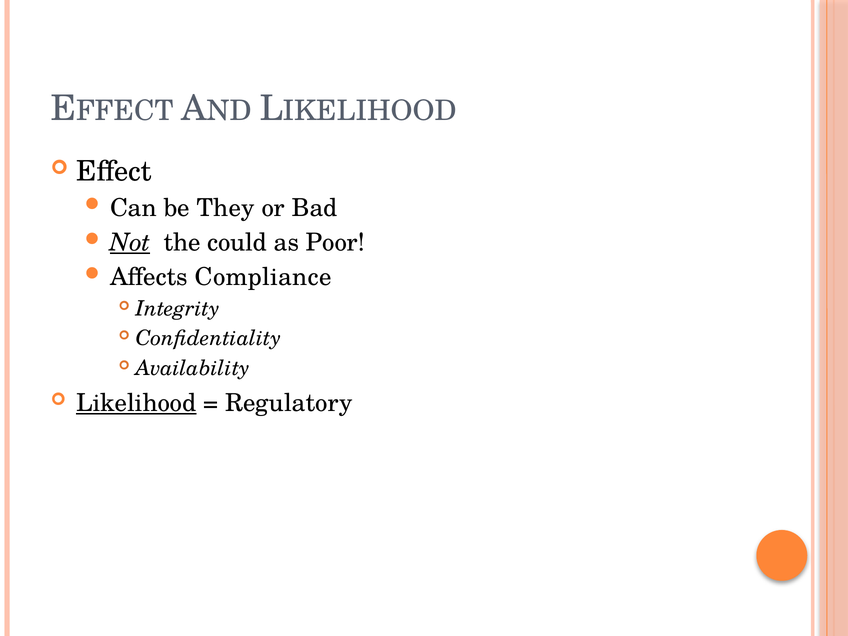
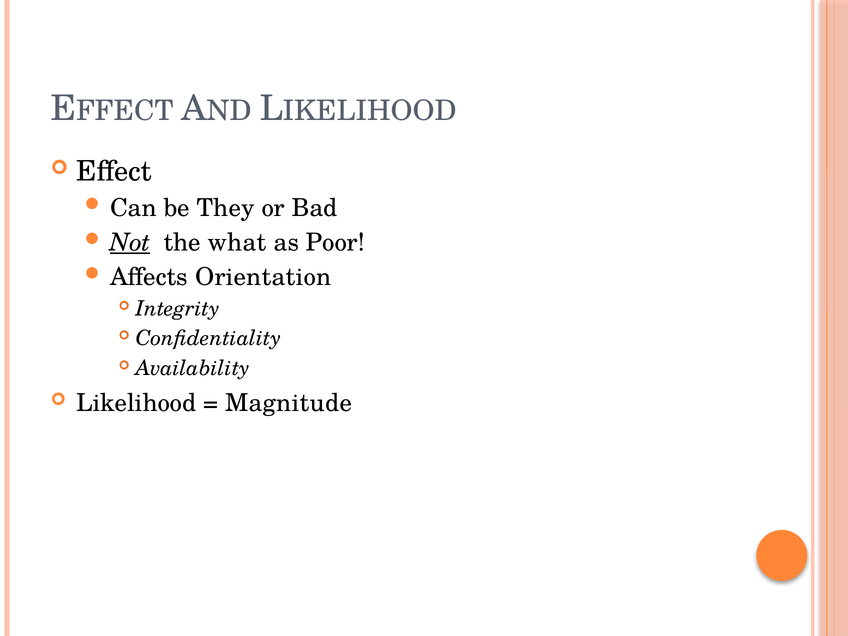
could: could -> what
Compliance: Compliance -> Orientation
Likelihood underline: present -> none
Regulatory: Regulatory -> Magnitude
